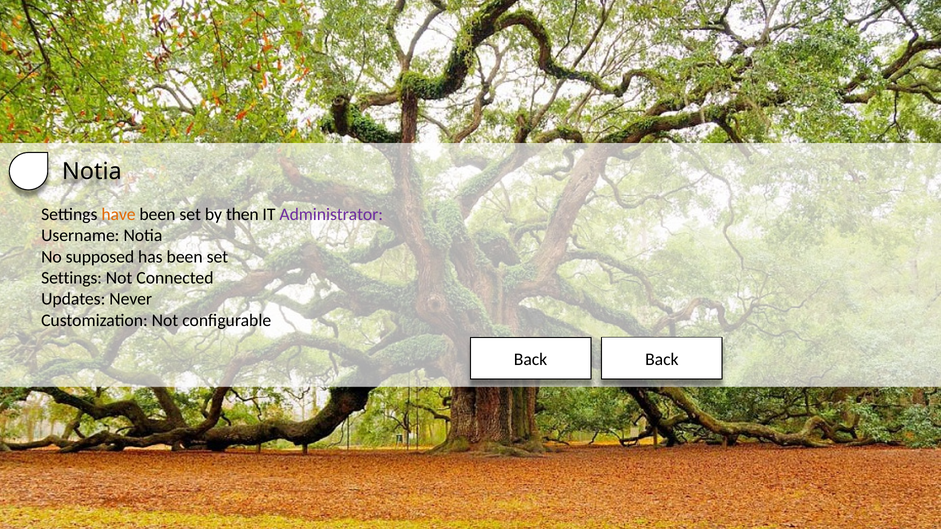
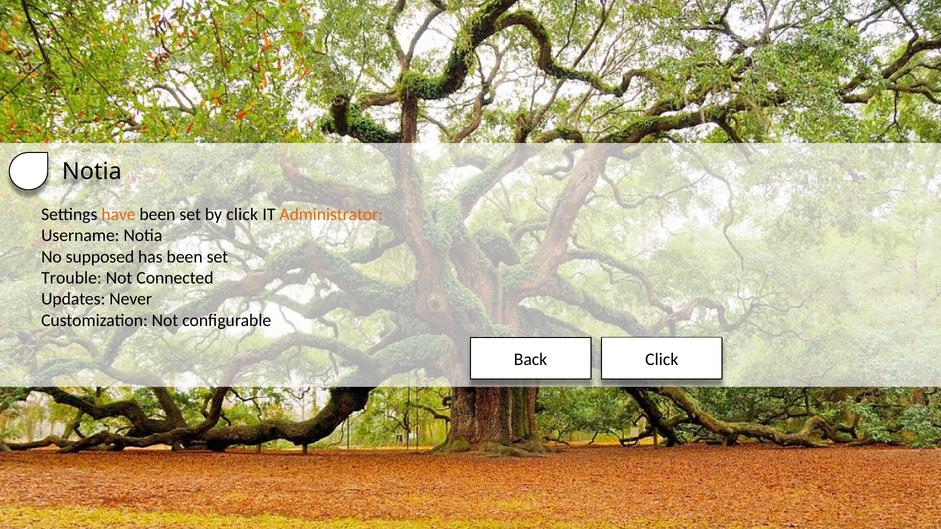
by then: then -> click
Administrator colour: purple -> orange
Settings at (72, 278): Settings -> Trouble
Back at (662, 359): Back -> Click
